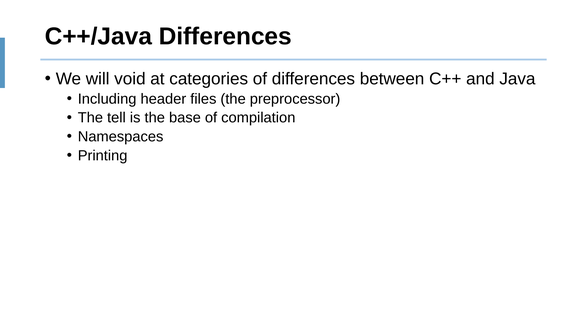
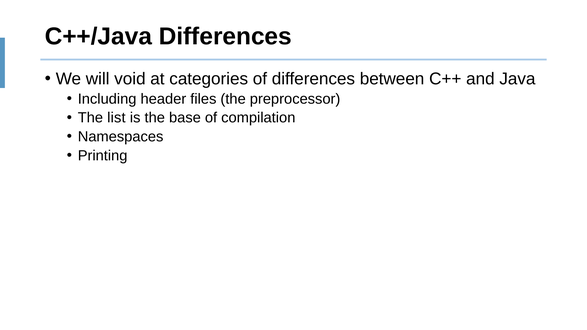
tell: tell -> list
